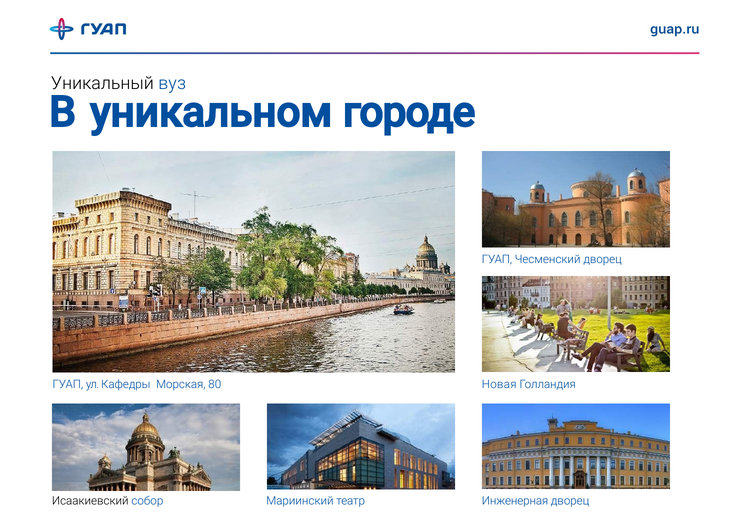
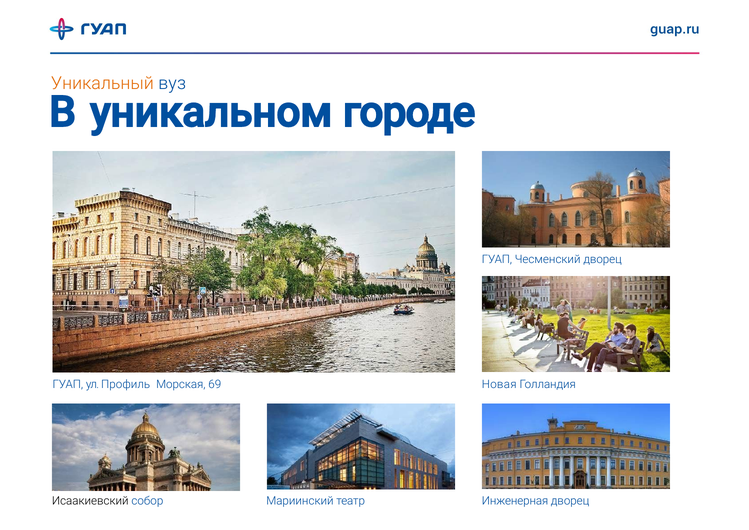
Уникальный colour: black -> orange
Кафедры: Кафедры -> Профиль
80: 80 -> 69
